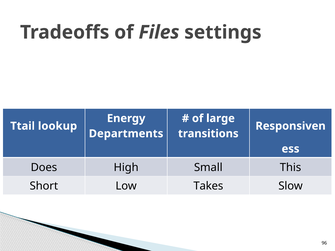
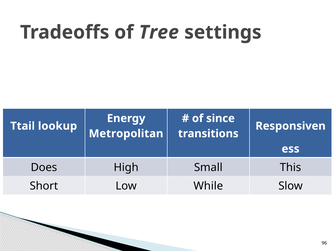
Files: Files -> Tree
large: large -> since
Departments: Departments -> Metropolitan
Takes: Takes -> While
